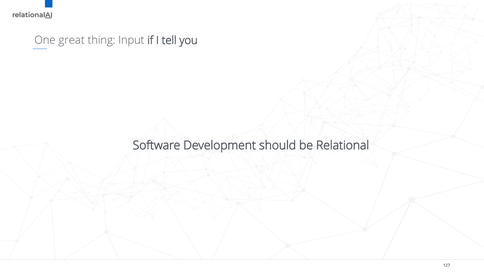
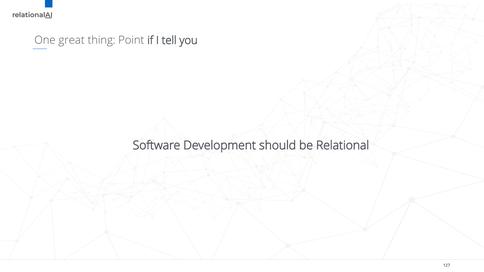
Input: Input -> Point
